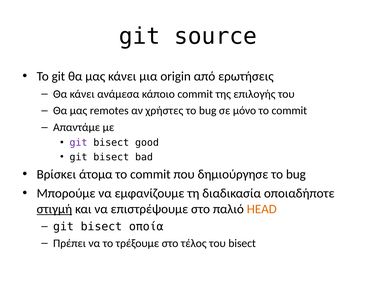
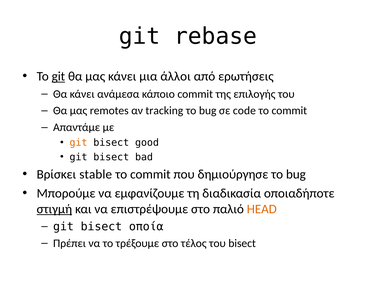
source: source -> rebase
git at (58, 76) underline: none -> present
origin: origin -> άλλοι
χρήστες: χρήστες -> tracking
μόνο: μόνο -> code
git at (79, 143) colour: purple -> orange
άτομα: άτομα -> stable
